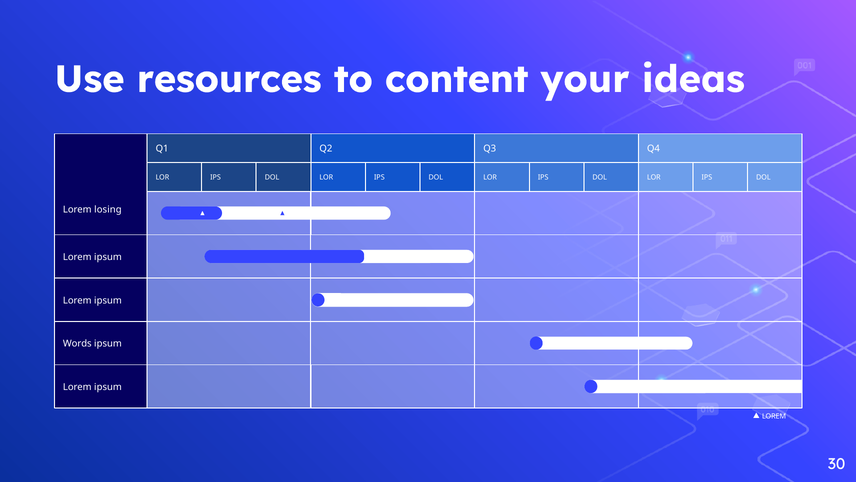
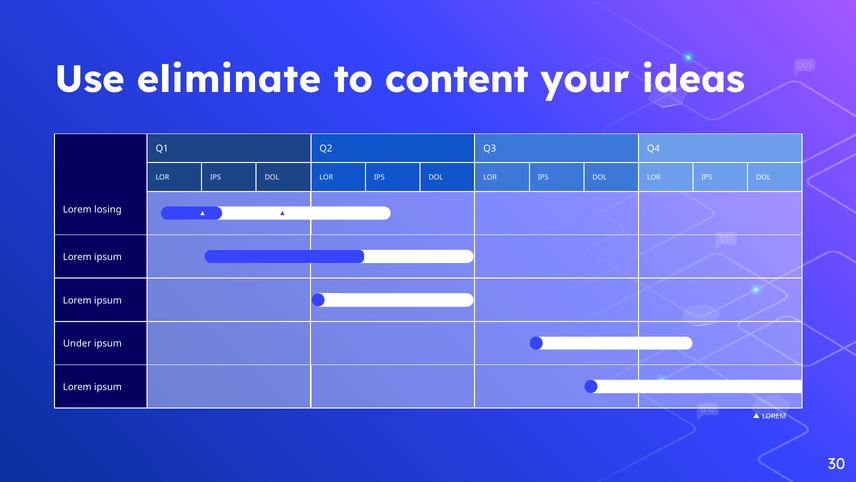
resources: resources -> eliminate
Words: Words -> Under
